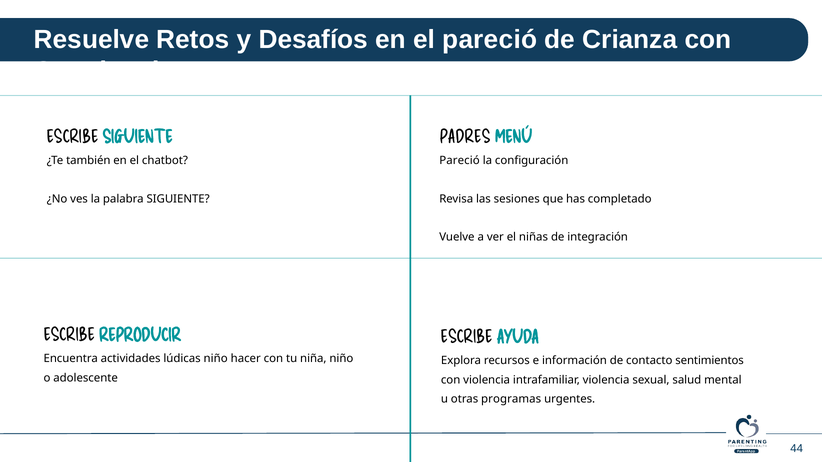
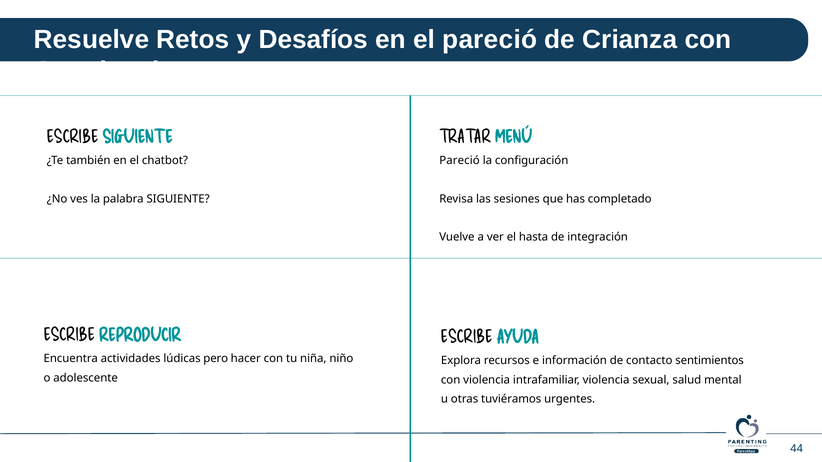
PADRES: PADRES -> TRATAR
niñas: niñas -> hasta
lúdicas niño: niño -> pero
programas: programas -> tuviéramos
